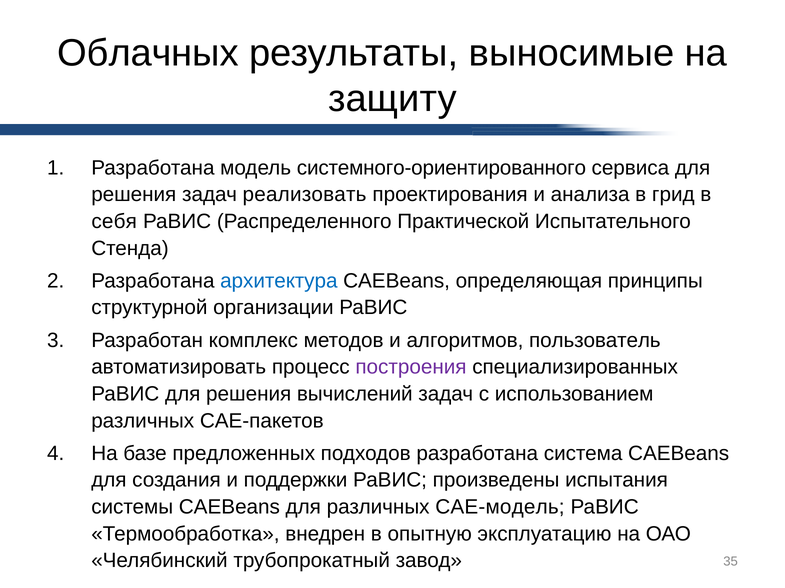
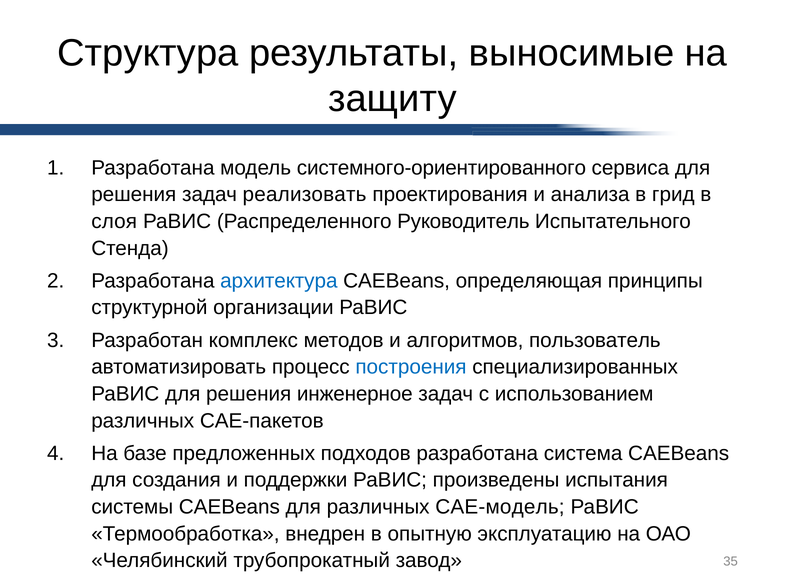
Облачных: Облачных -> Структура
себя: себя -> слоя
Практической: Практической -> Руководитель
построения colour: purple -> blue
вычислений: вычислений -> инженерное
